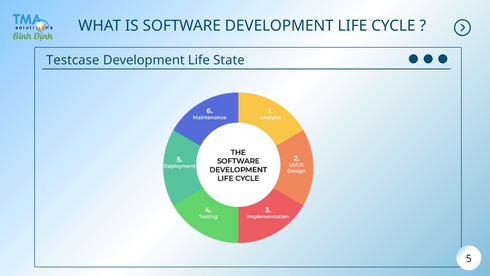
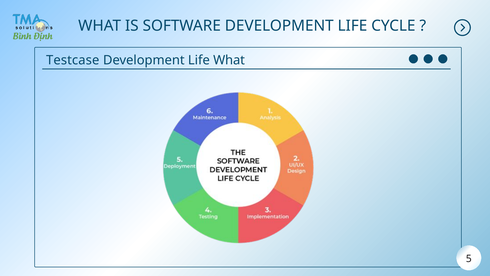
Life State: State -> What
